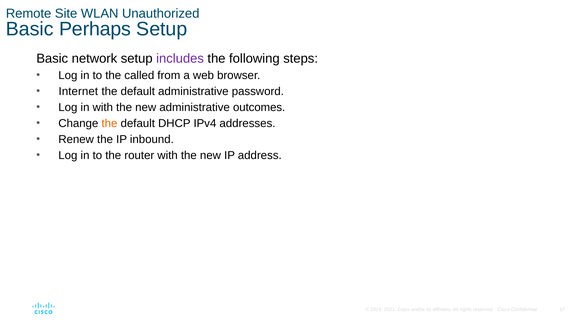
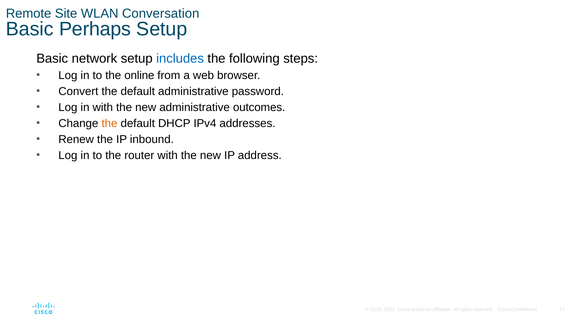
Unauthorized: Unauthorized -> Conversation
includes colour: purple -> blue
called: called -> online
Internet: Internet -> Convert
